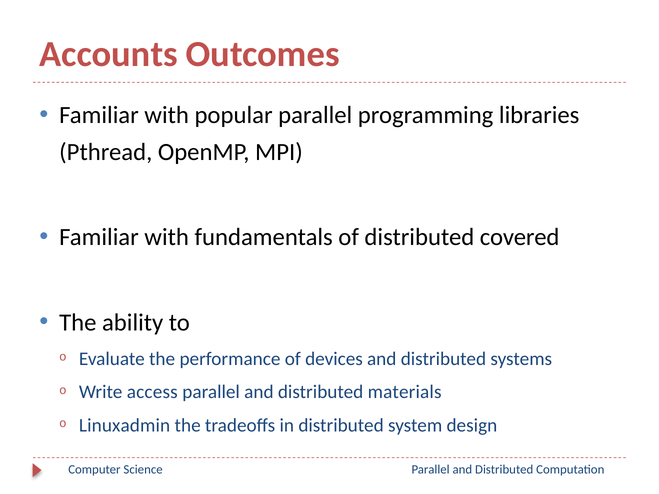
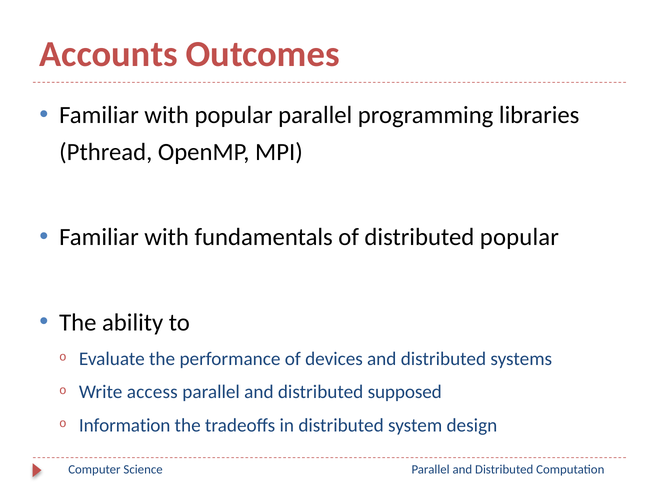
distributed covered: covered -> popular
materials: materials -> supposed
Linuxadmin: Linuxadmin -> Information
